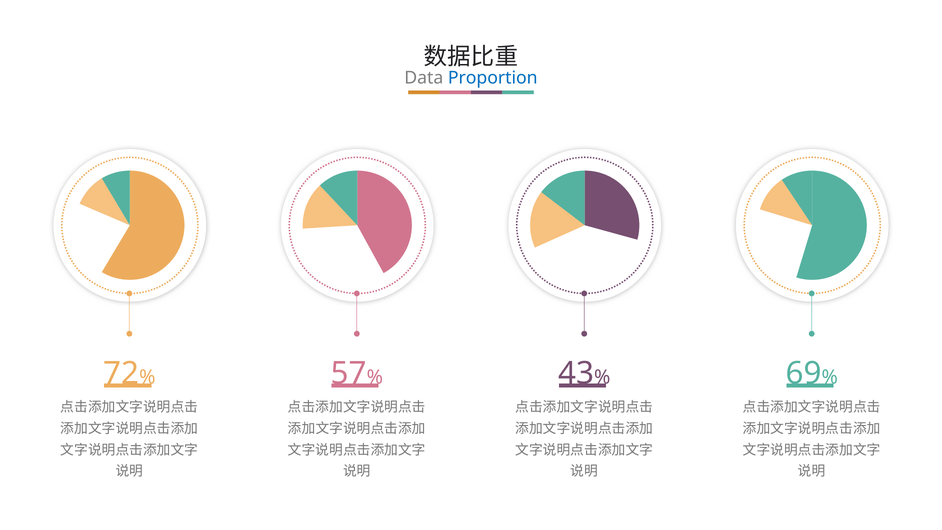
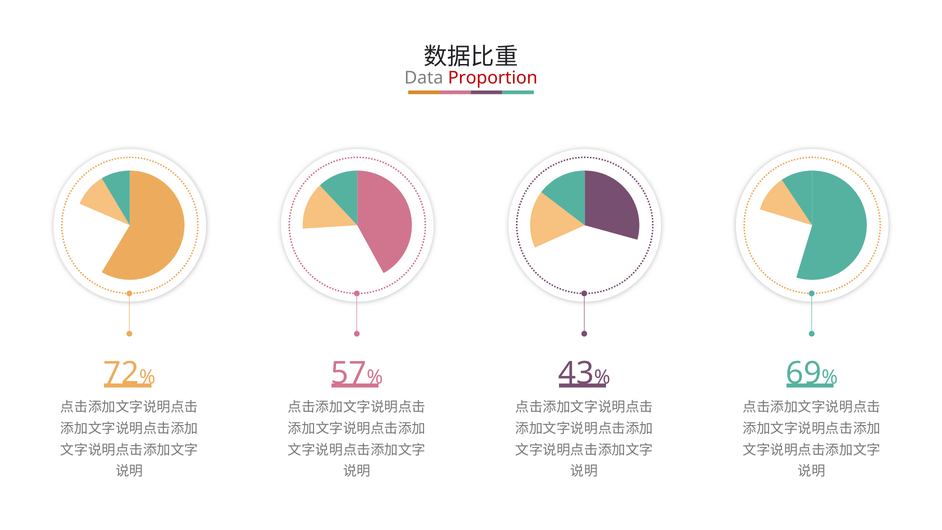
Proportion colour: blue -> red
